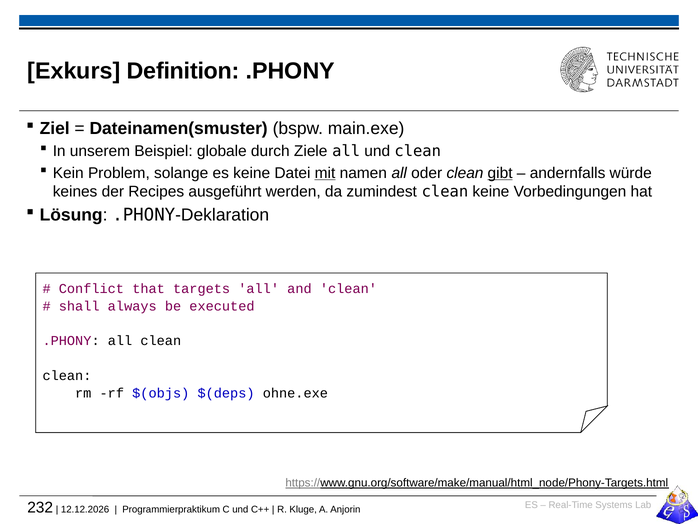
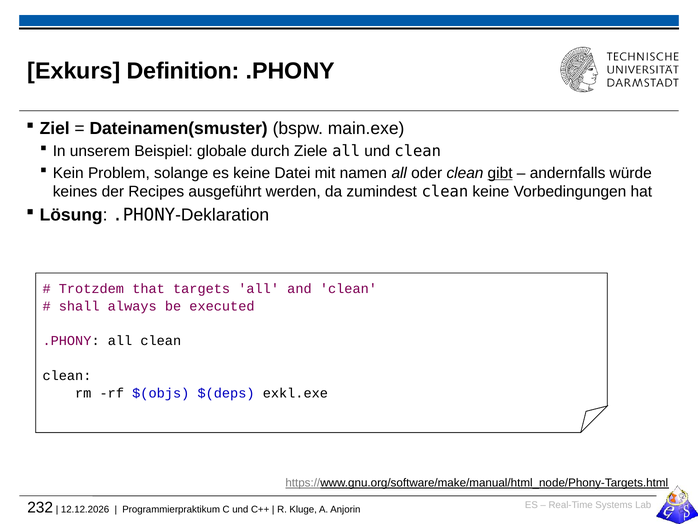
mit underline: present -> none
Conflict: Conflict -> Trotzdem
ohne.exe: ohne.exe -> exkl.exe
